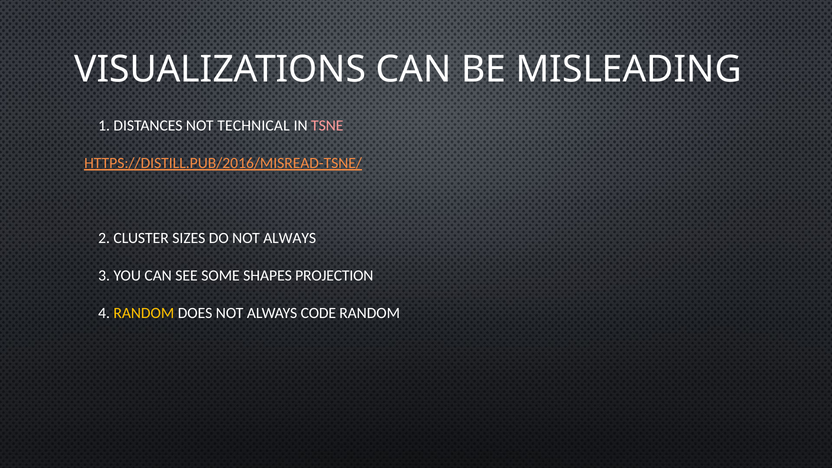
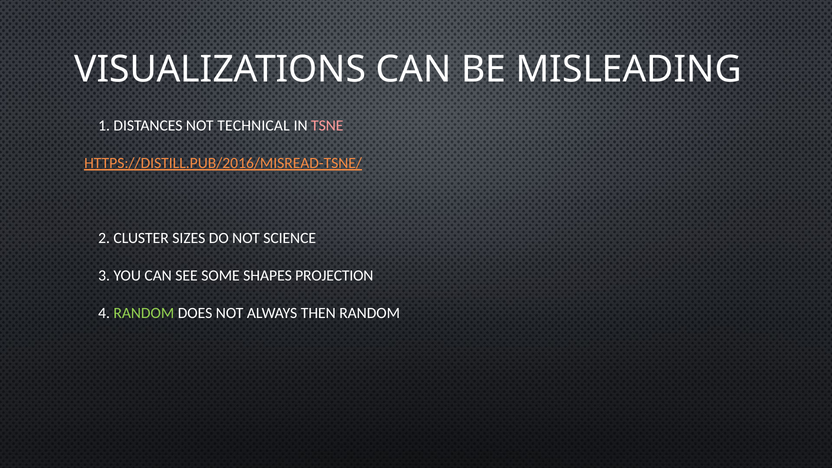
DO NOT ALWAYS: ALWAYS -> SCIENCE
RANDOM at (144, 313) colour: yellow -> light green
CODE: CODE -> THEN
